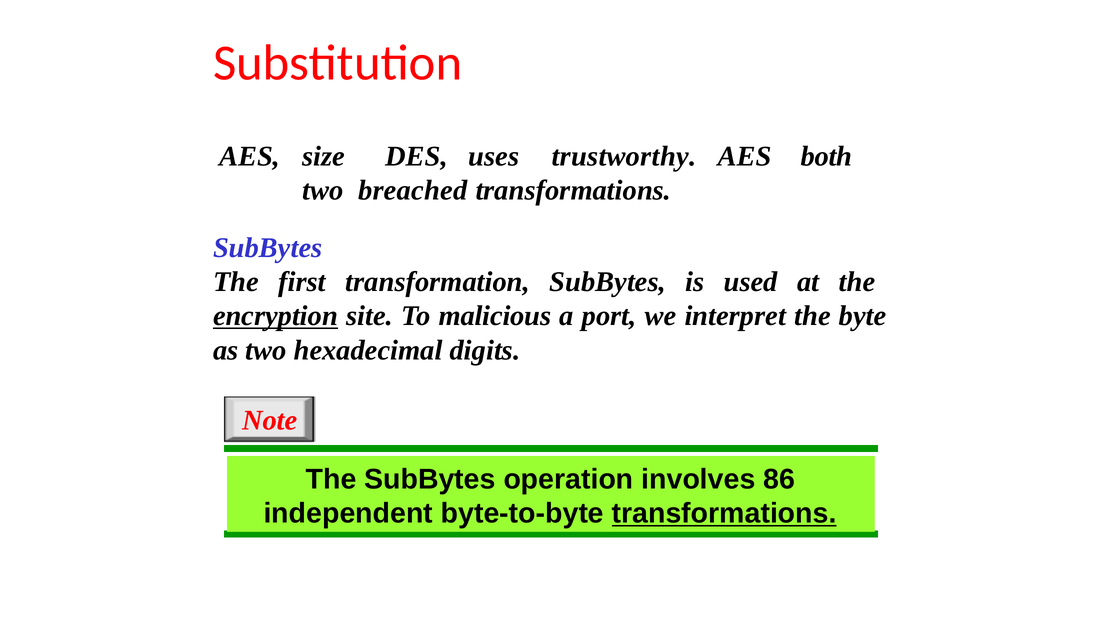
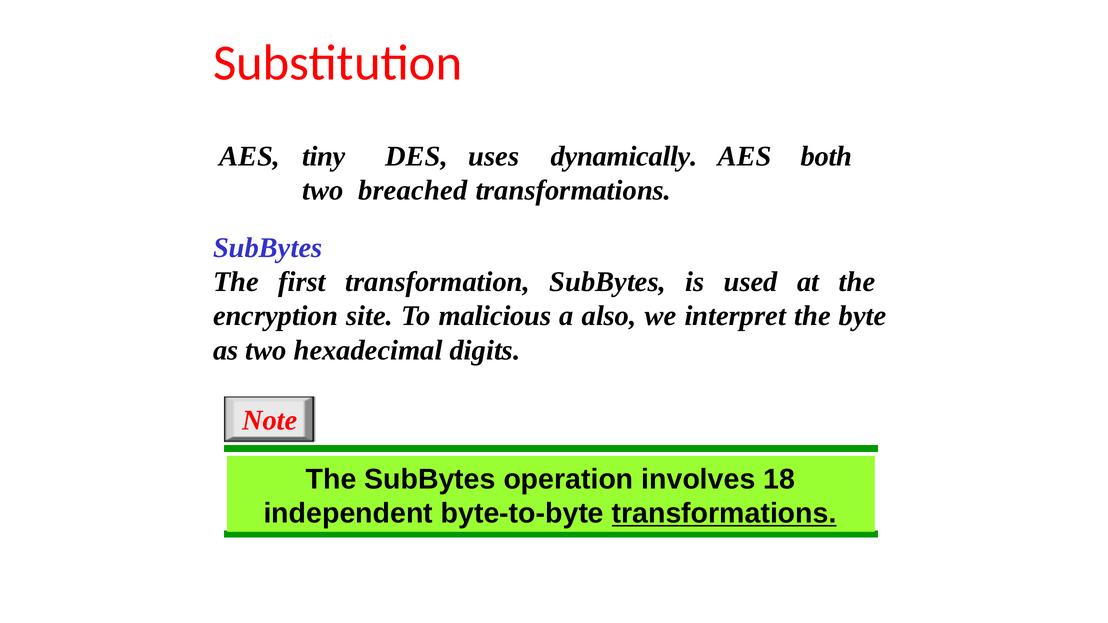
size: size -> tiny
trustworthy: trustworthy -> dynamically
encryption underline: present -> none
port: port -> also
86: 86 -> 18
